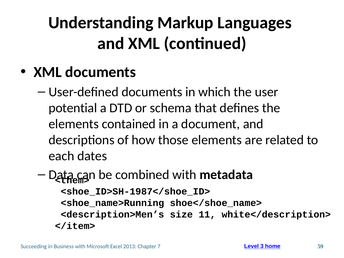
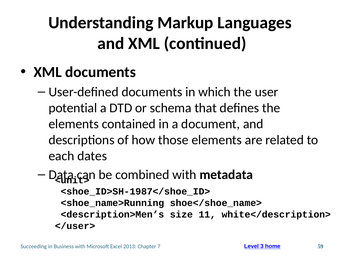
<them>: <them> -> <unit>
</item>: </item> -> </user>
